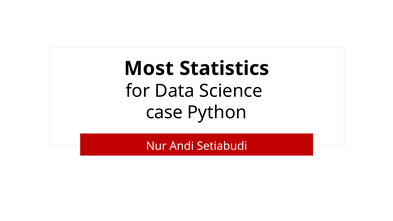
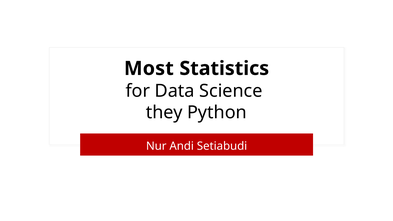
case: case -> they
